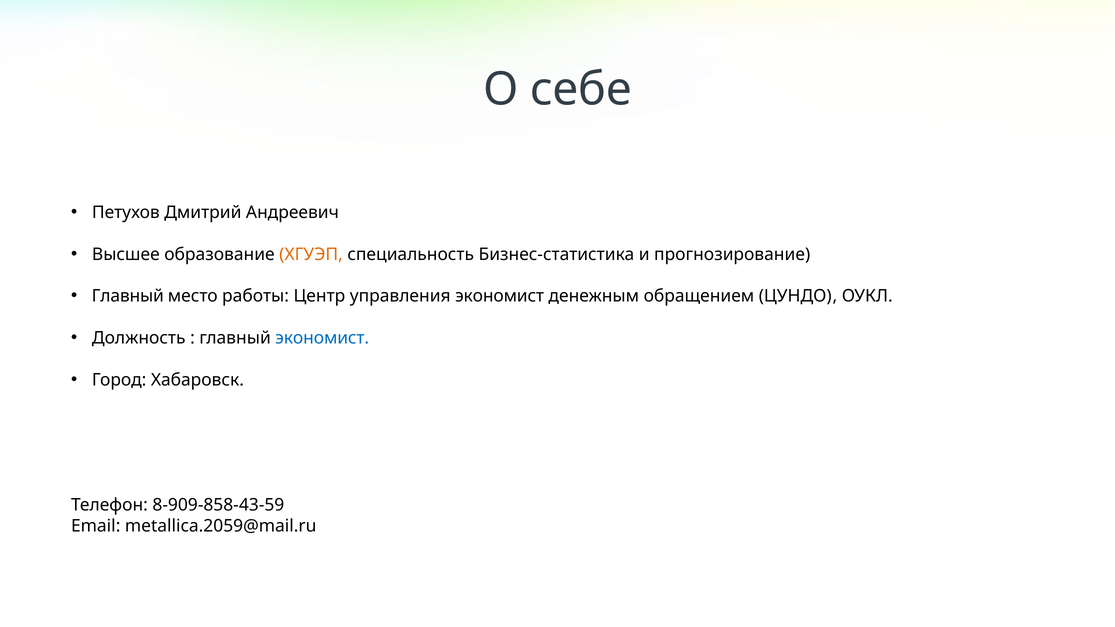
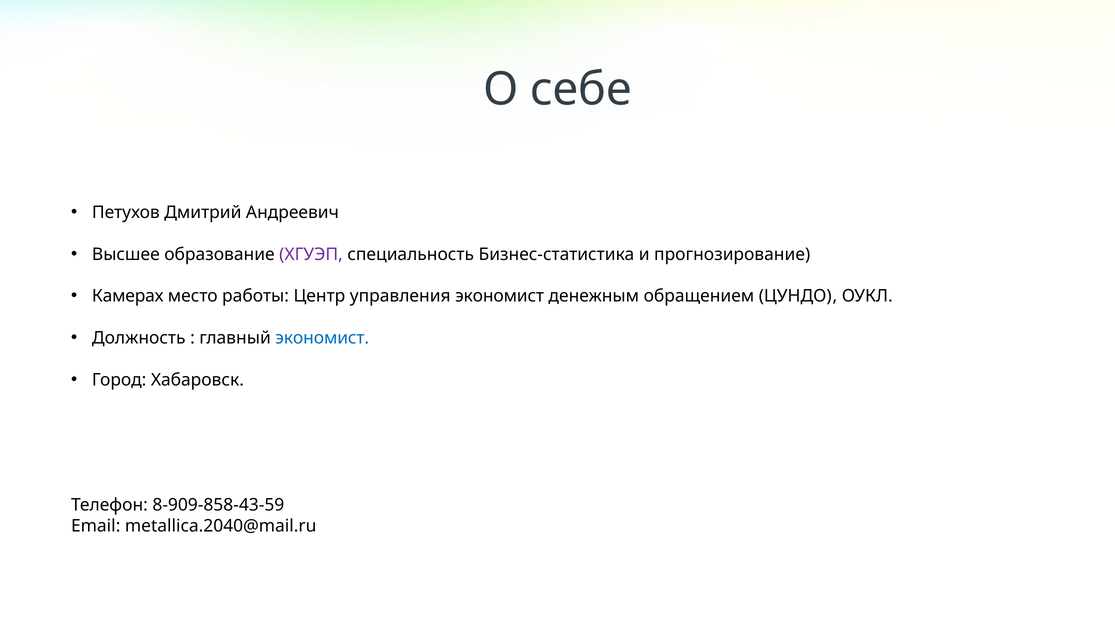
ХГУЭП colour: orange -> purple
Главный at (128, 296): Главный -> Камерах
metallica.2059@mail.ru: metallica.2059@mail.ru -> metallica.2040@mail.ru
